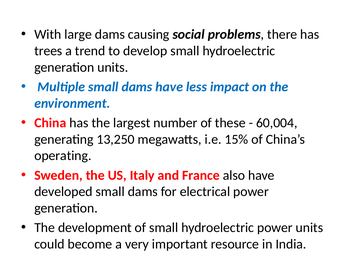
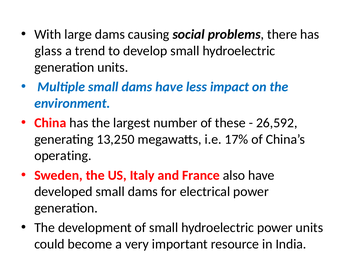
trees: trees -> glass
60,004: 60,004 -> 26,592
15%: 15% -> 17%
